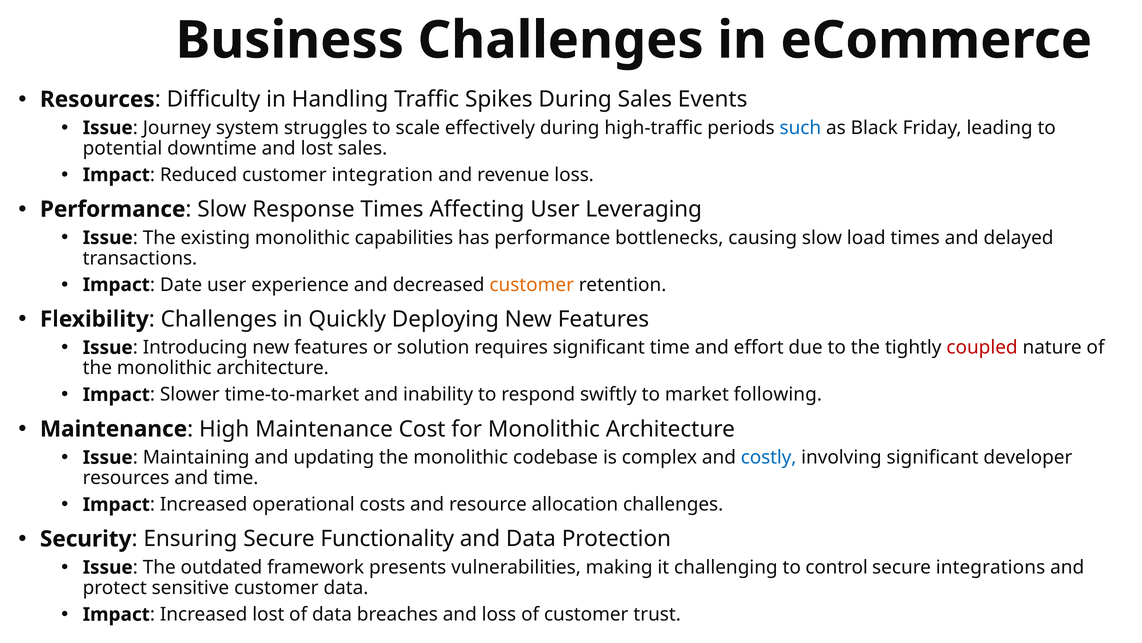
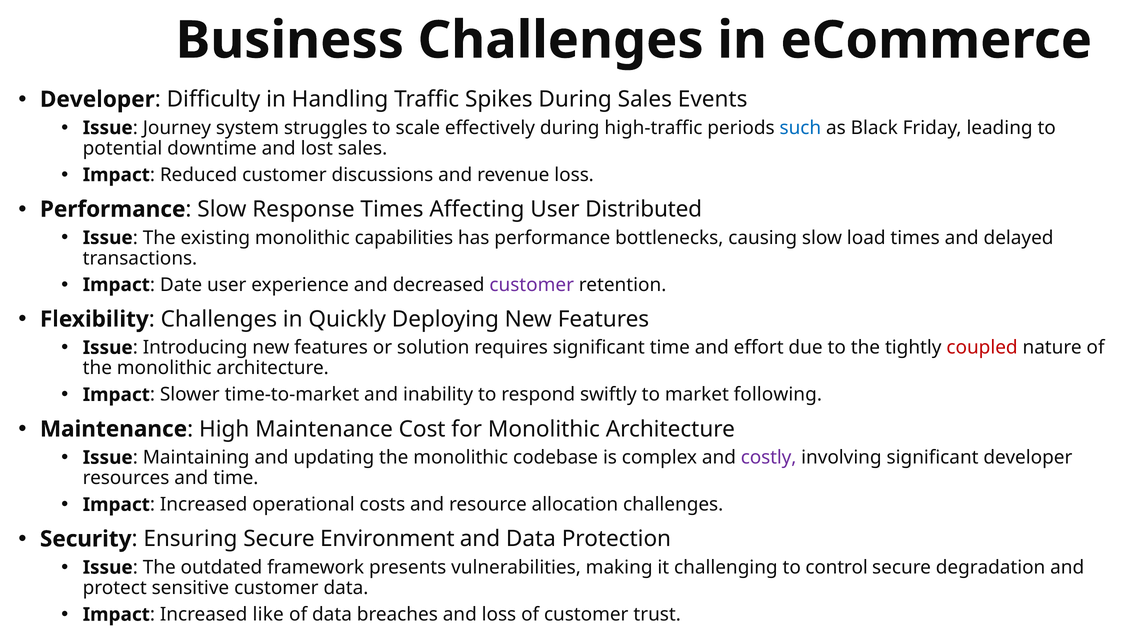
Resources at (97, 99): Resources -> Developer
integration: integration -> discussions
Leveraging: Leveraging -> Distributed
customer at (532, 285) colour: orange -> purple
costly colour: blue -> purple
Functionality: Functionality -> Environment
integrations: integrations -> degradation
Increased lost: lost -> like
